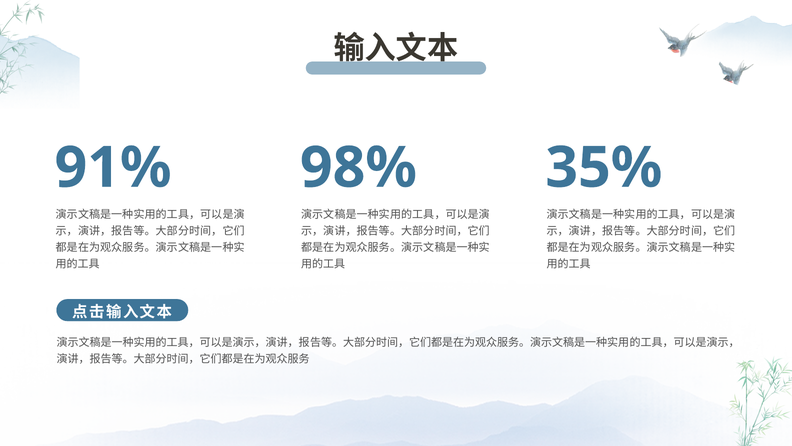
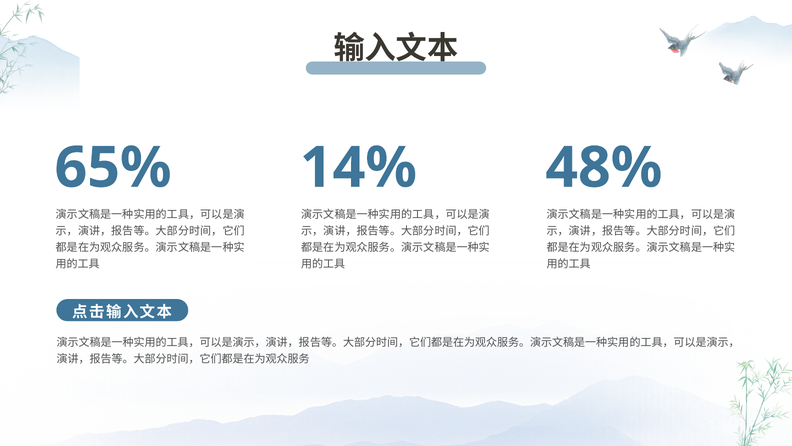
91%: 91% -> 65%
98%: 98% -> 14%
35%: 35% -> 48%
